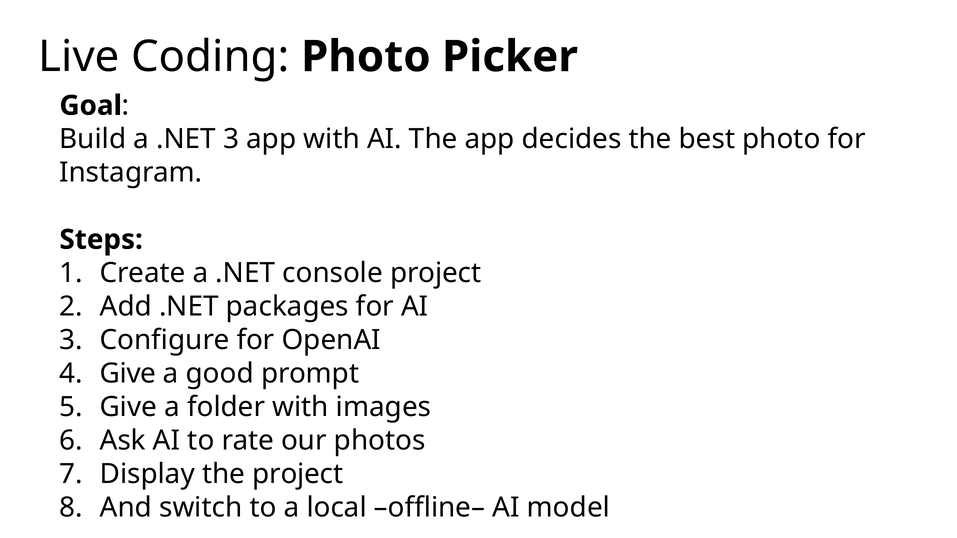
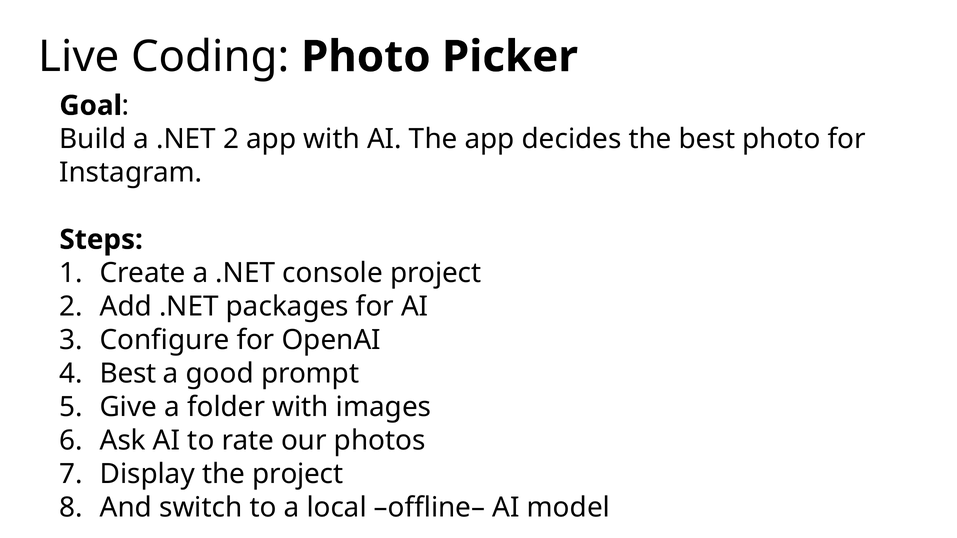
.NET 3: 3 -> 2
Give at (128, 374): Give -> Best
